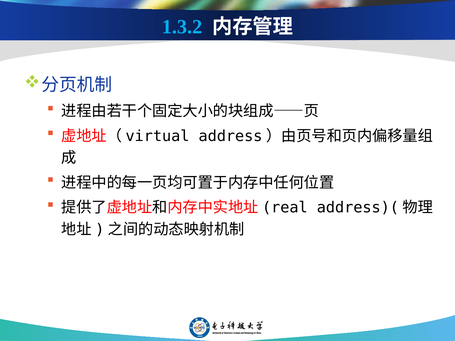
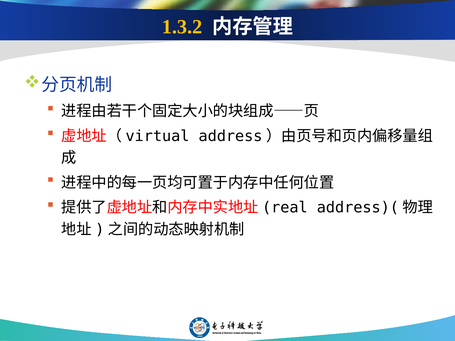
1.3.2 colour: light blue -> yellow
